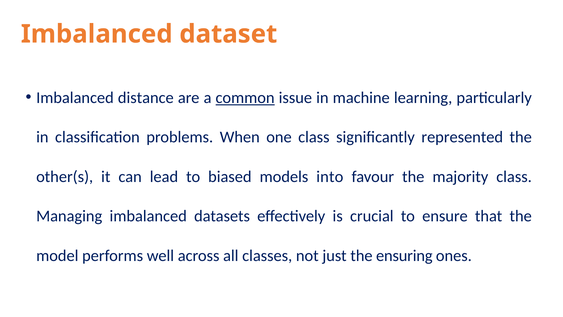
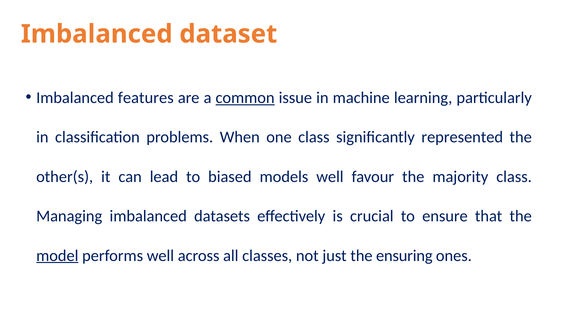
distance: distance -> features
models into: into -> well
model underline: none -> present
